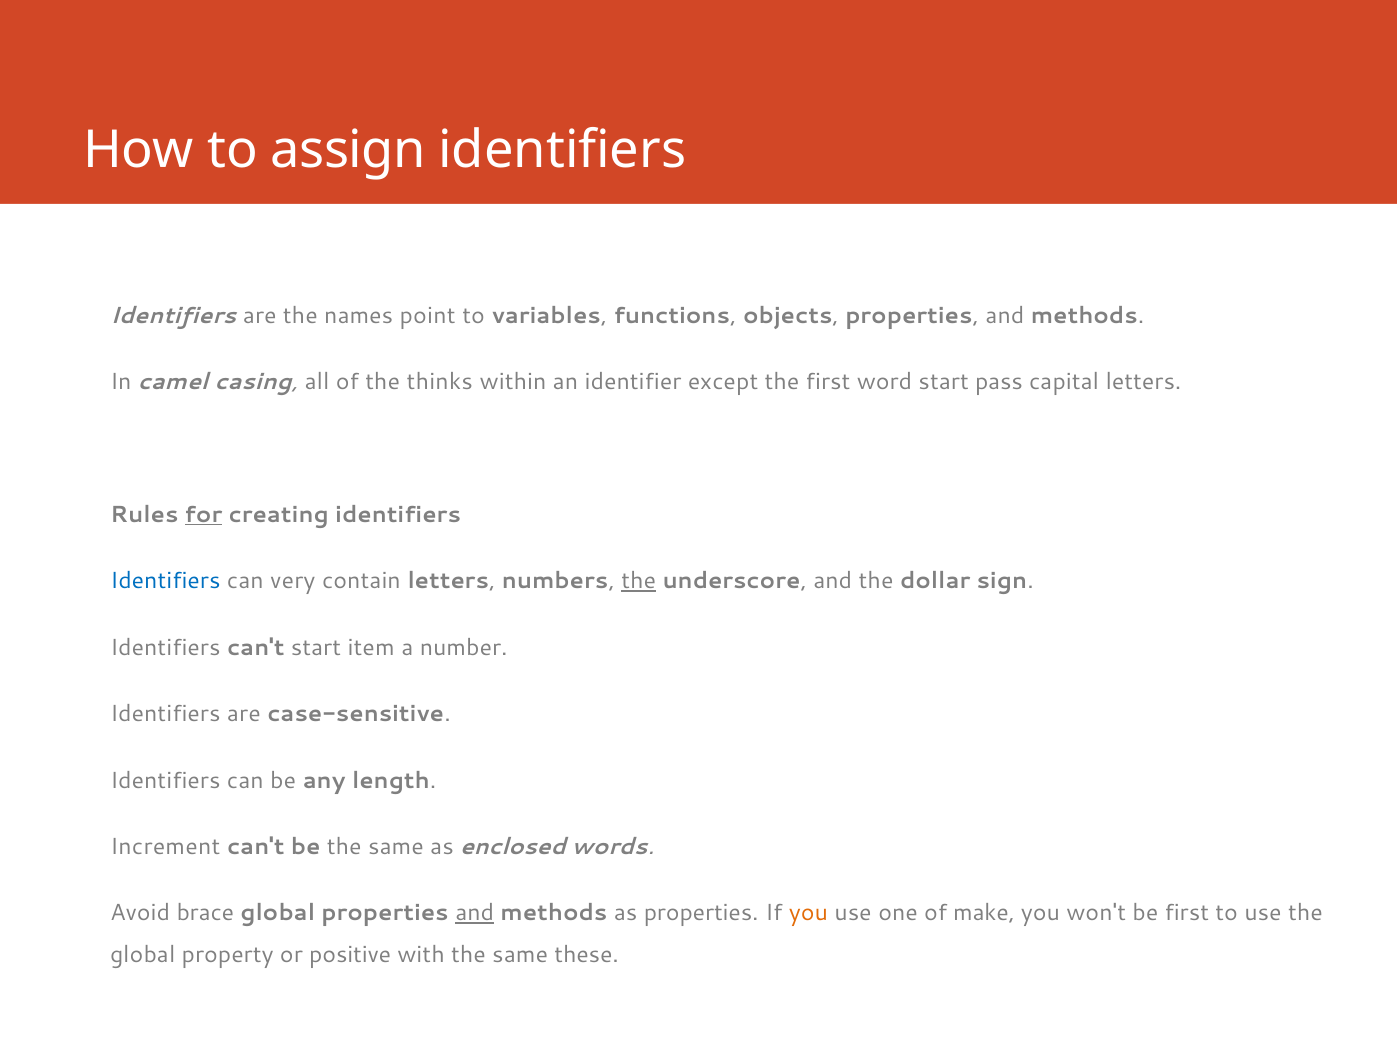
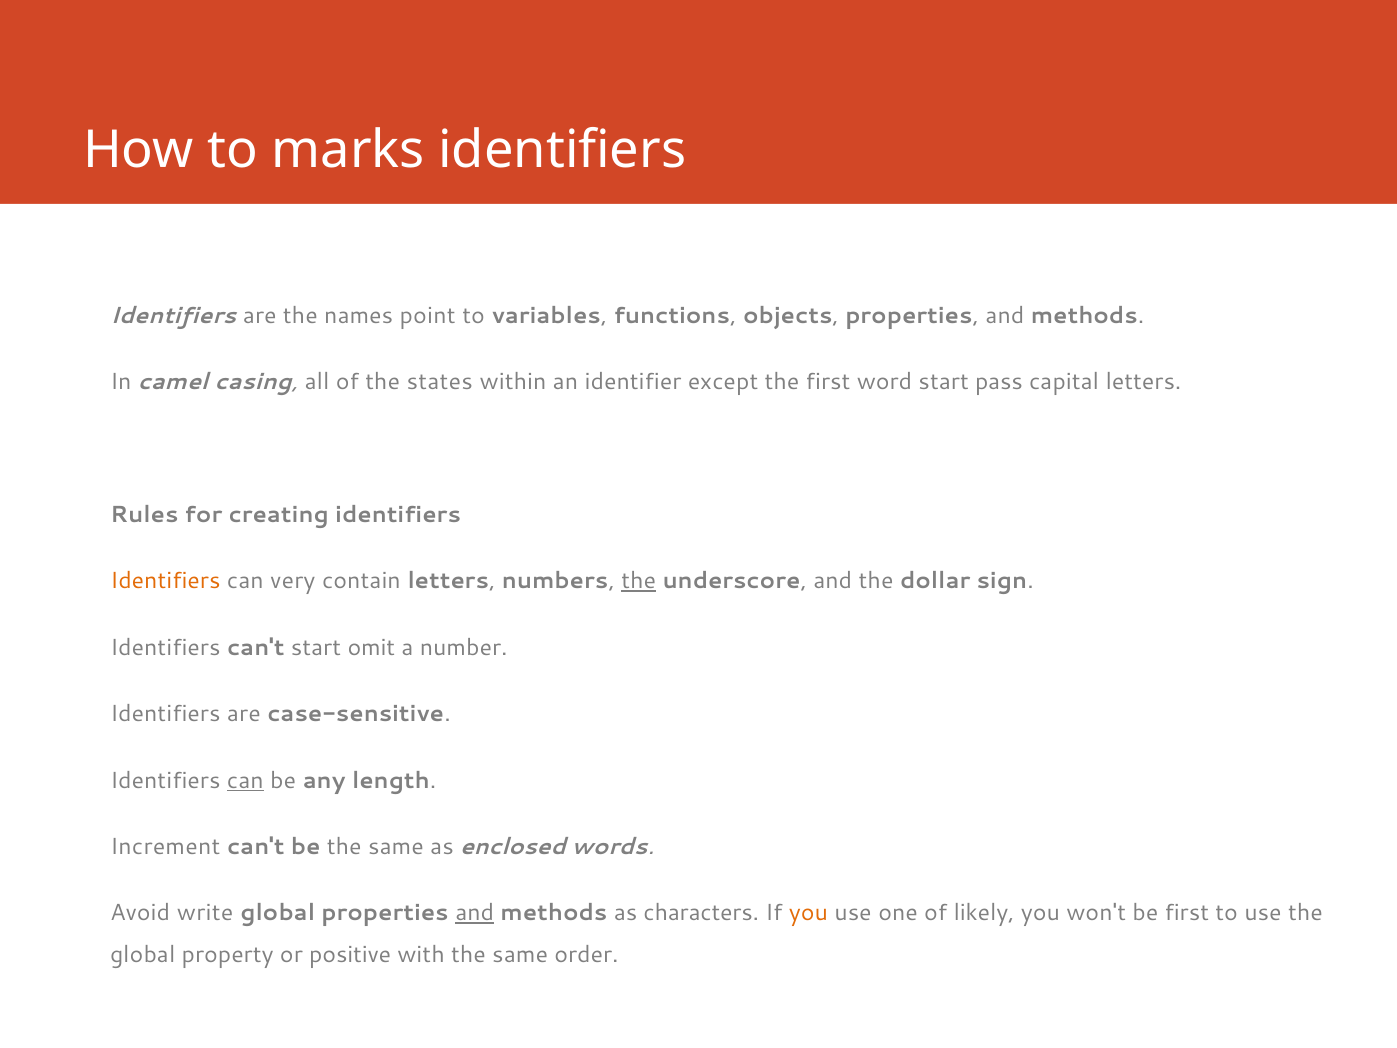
assign: assign -> marks
thinks: thinks -> states
for underline: present -> none
Identifiers at (165, 581) colour: blue -> orange
item: item -> omit
can at (245, 780) underline: none -> present
brace: brace -> write
as properties: properties -> characters
make: make -> likely
these: these -> order
